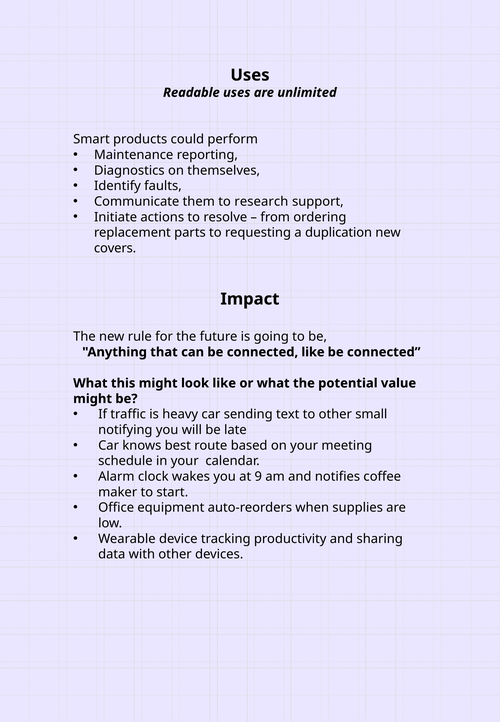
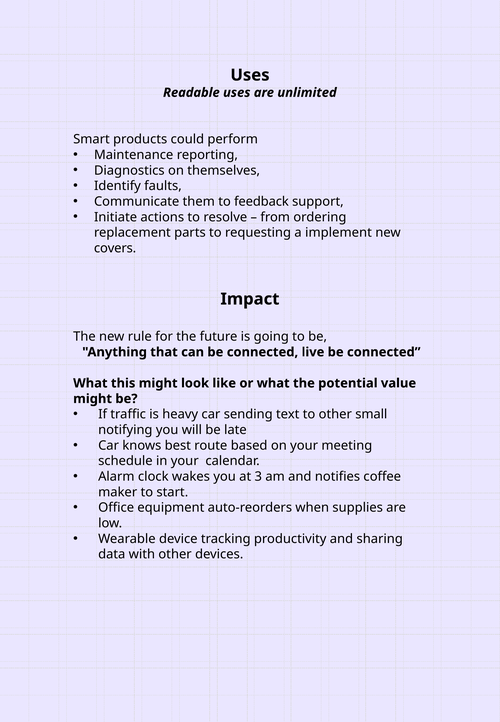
research: research -> feedback
duplication: duplication -> implement
connected like: like -> live
9: 9 -> 3
